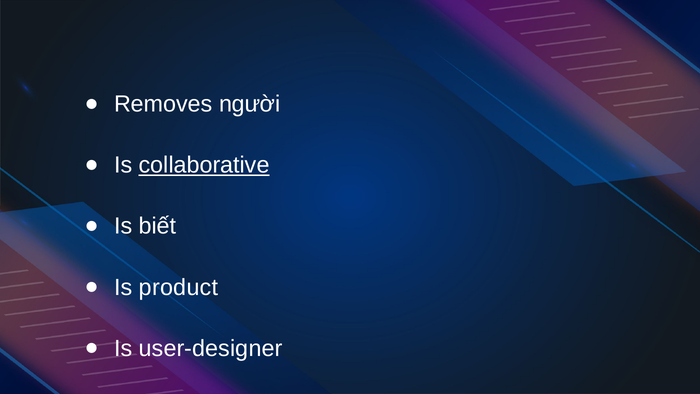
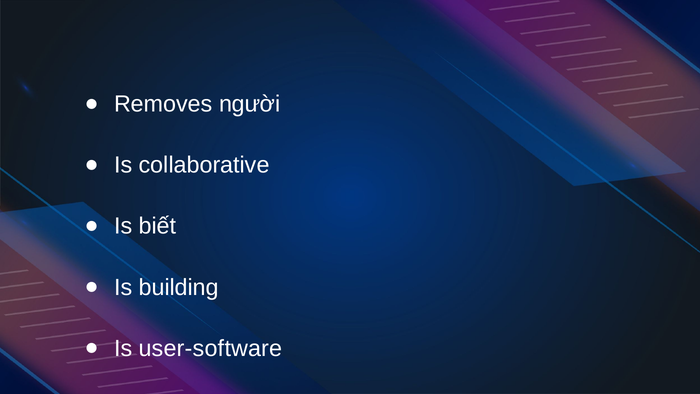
collaborative underline: present -> none
product: product -> building
user-designer: user-designer -> user-software
